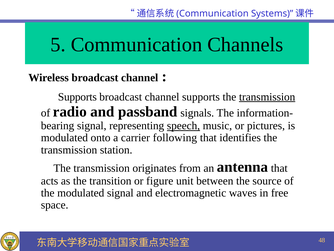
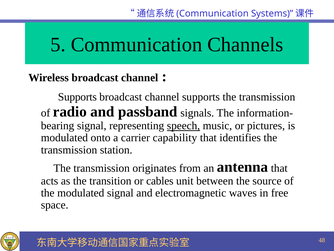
transmission at (267, 97) underline: present -> none
following: following -> capability
figure: figure -> cables
